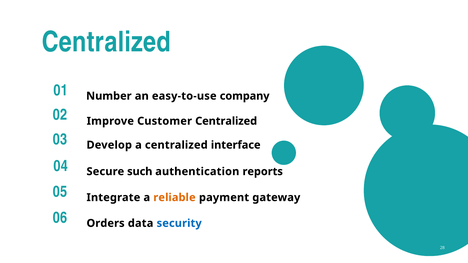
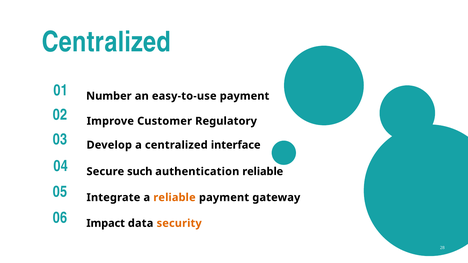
easy-to-use company: company -> payment
Customer Centralized: Centralized -> Regulatory
authentication reports: reports -> reliable
Orders: Orders -> Impact
security colour: blue -> orange
